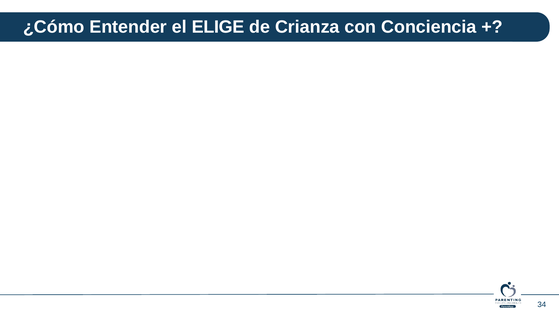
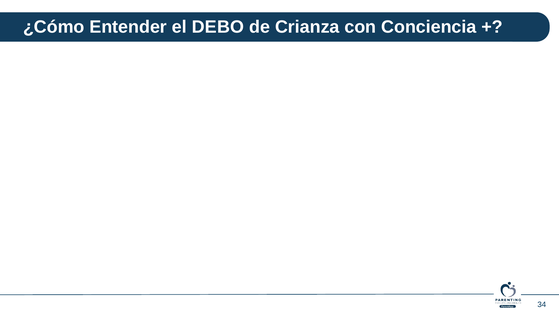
ELIGE: ELIGE -> DEBO
